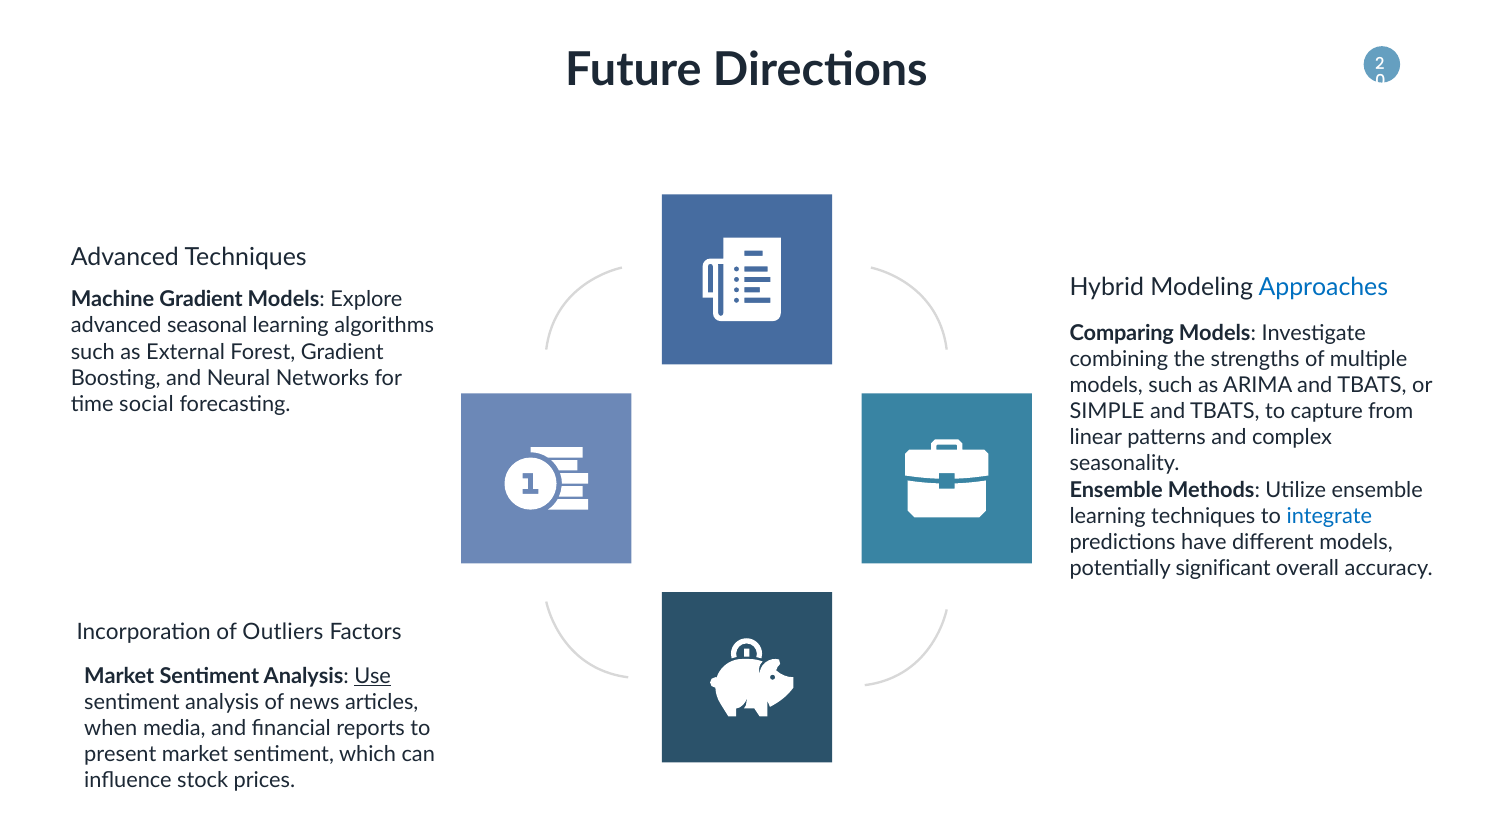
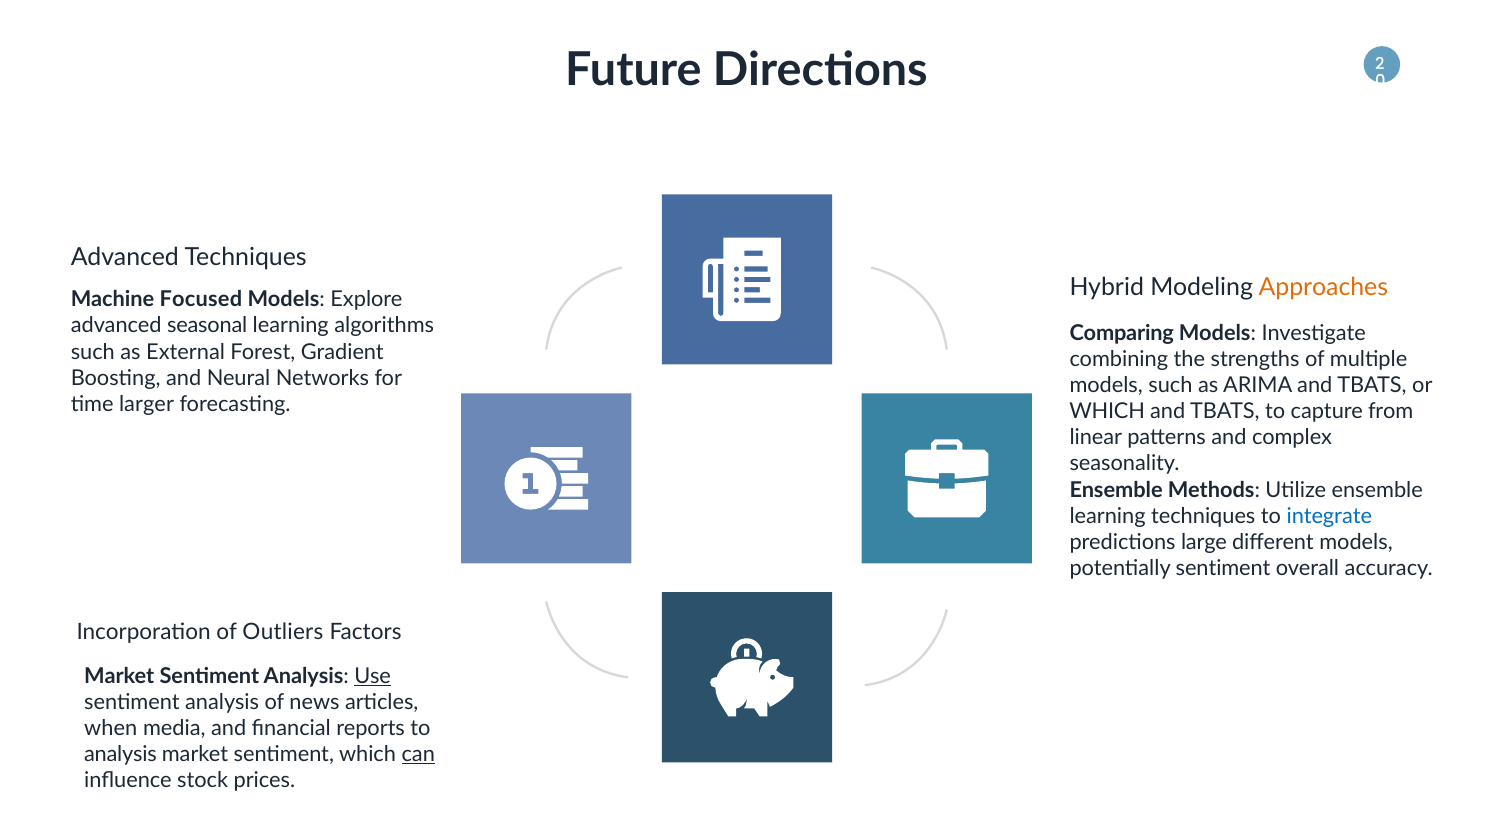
Approaches colour: blue -> orange
Machine Gradient: Gradient -> Focused
social: social -> larger
SIMPLE at (1107, 412): SIMPLE -> WHICH
have: have -> large
potentially significant: significant -> sentiment
present at (120, 754): present -> analysis
can underline: none -> present
